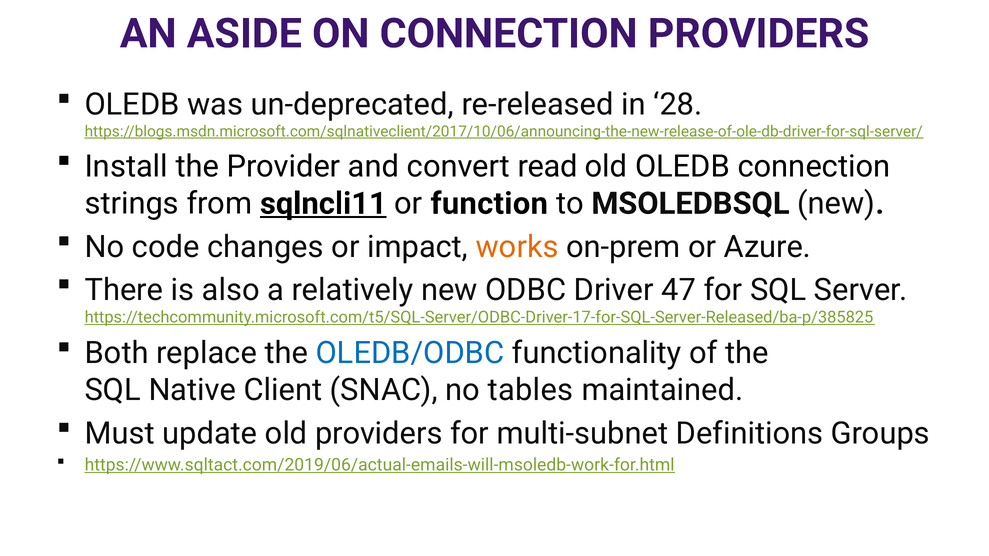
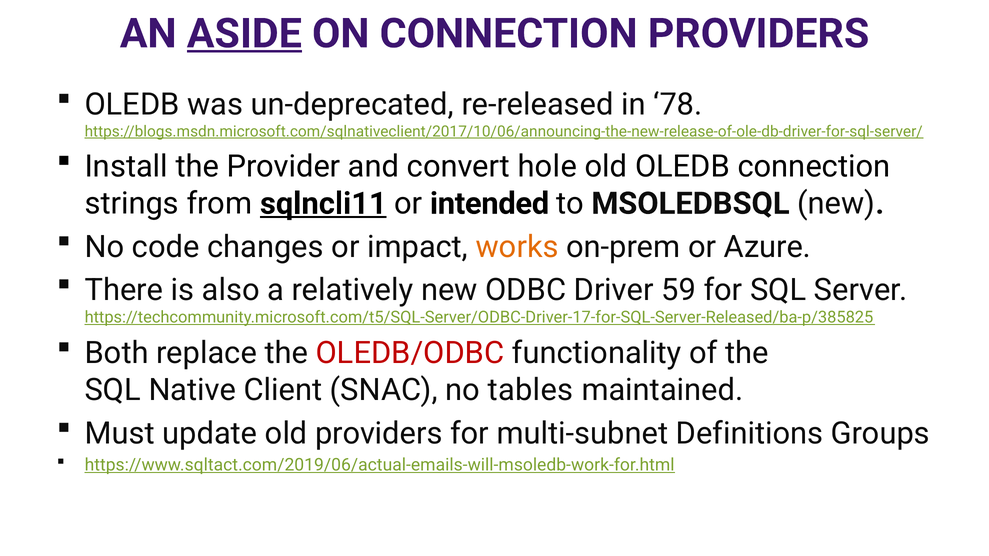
ASIDE underline: none -> present
28: 28 -> 78
read: read -> hole
function: function -> intended
47: 47 -> 59
OLEDB/ODBC colour: blue -> red
